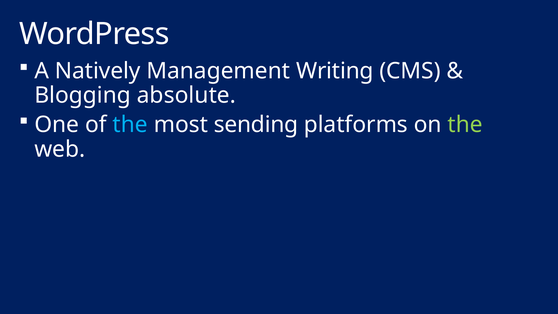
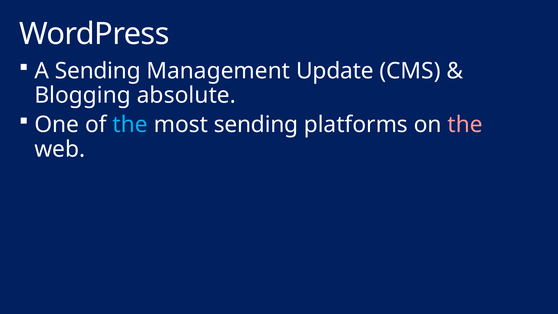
A Natively: Natively -> Sending
Writing: Writing -> Update
the at (465, 125) colour: light green -> pink
